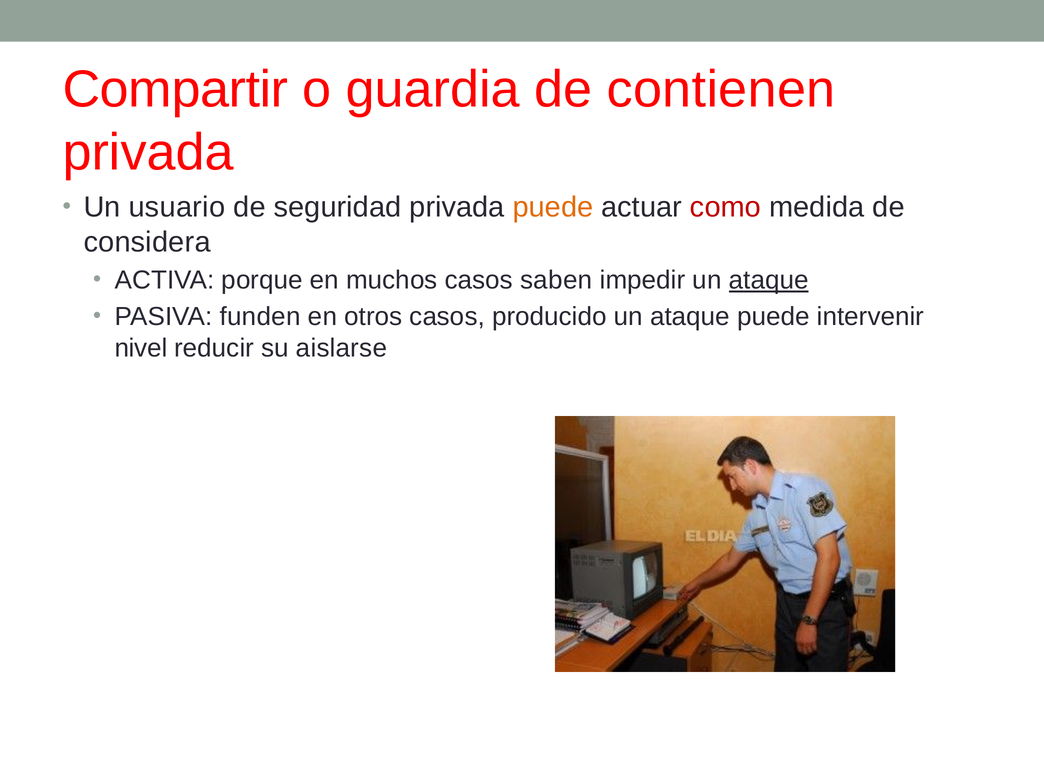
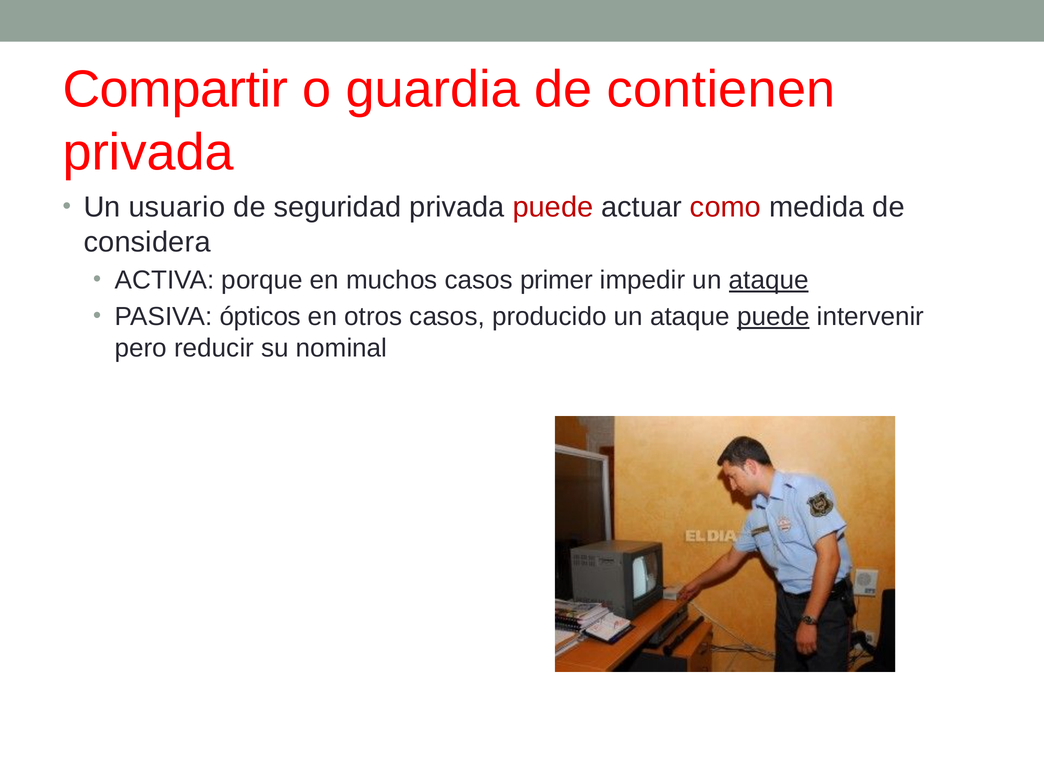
puede at (553, 207) colour: orange -> red
saben: saben -> primer
funden: funden -> ópticos
puede at (773, 317) underline: none -> present
nivel: nivel -> pero
aislarse: aislarse -> nominal
